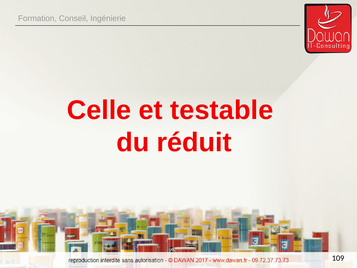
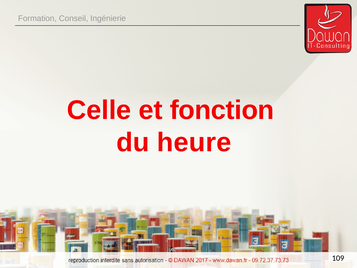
testable: testable -> fonction
réduit: réduit -> heure
